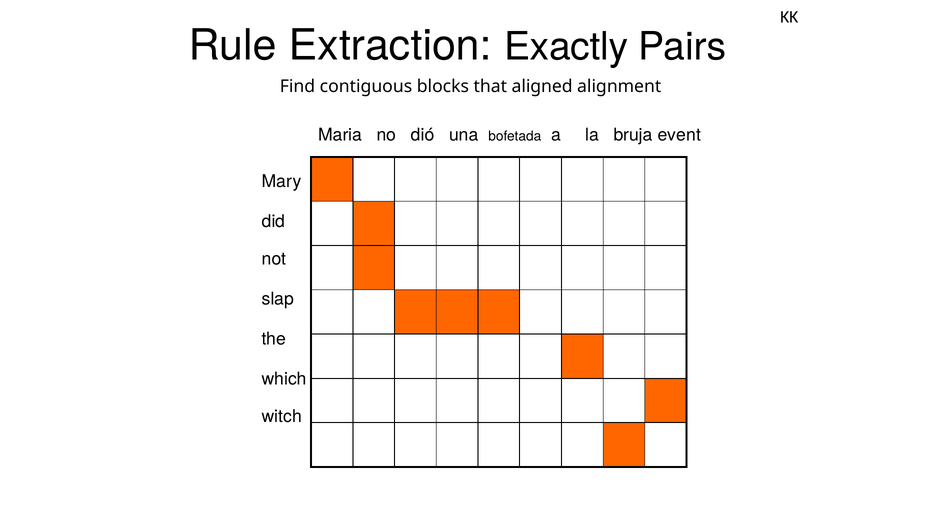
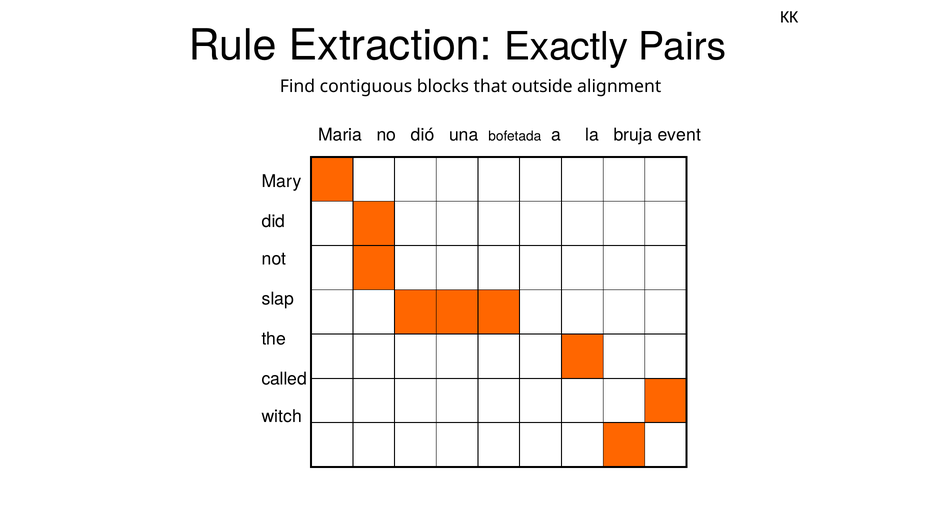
aligned: aligned -> outside
which: which -> called
